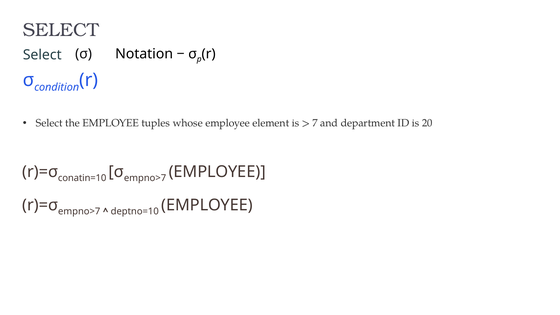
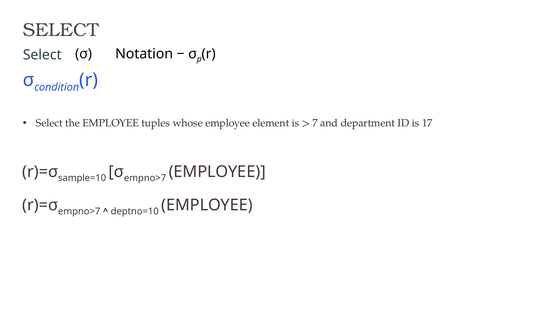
20: 20 -> 17
conatin=10: conatin=10 -> sample=10
